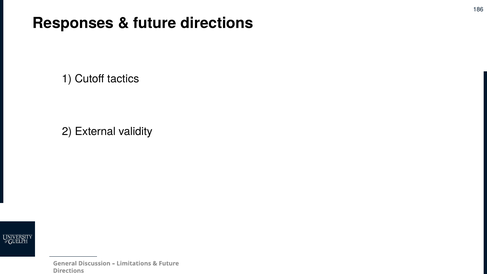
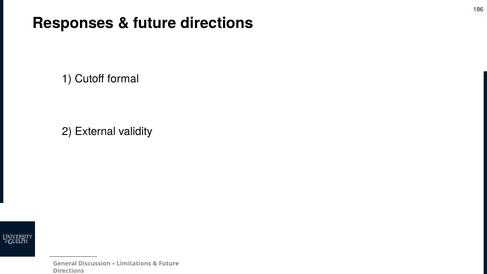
tactics: tactics -> formal
